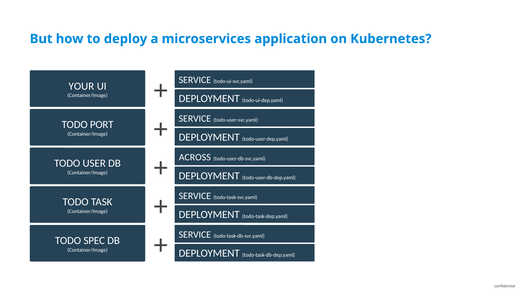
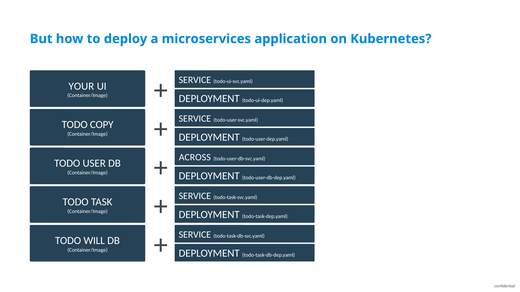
PORT: PORT -> COPY
SPEC: SPEC -> WILL
